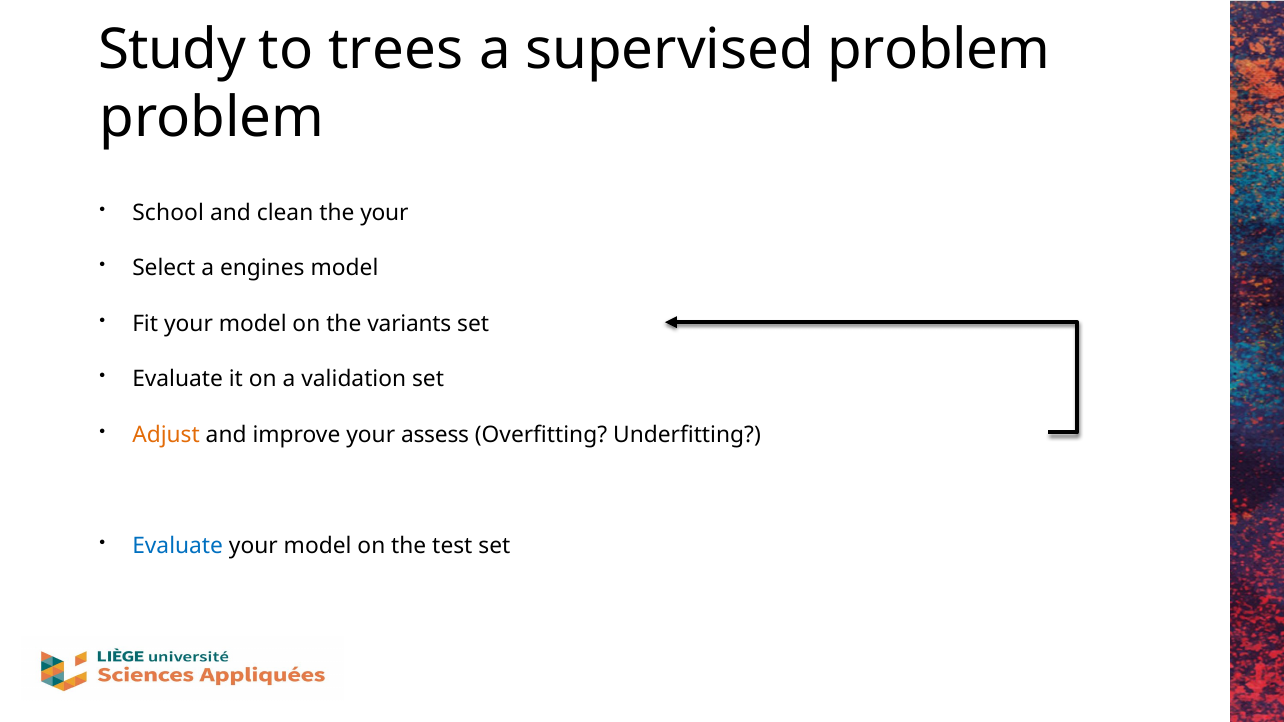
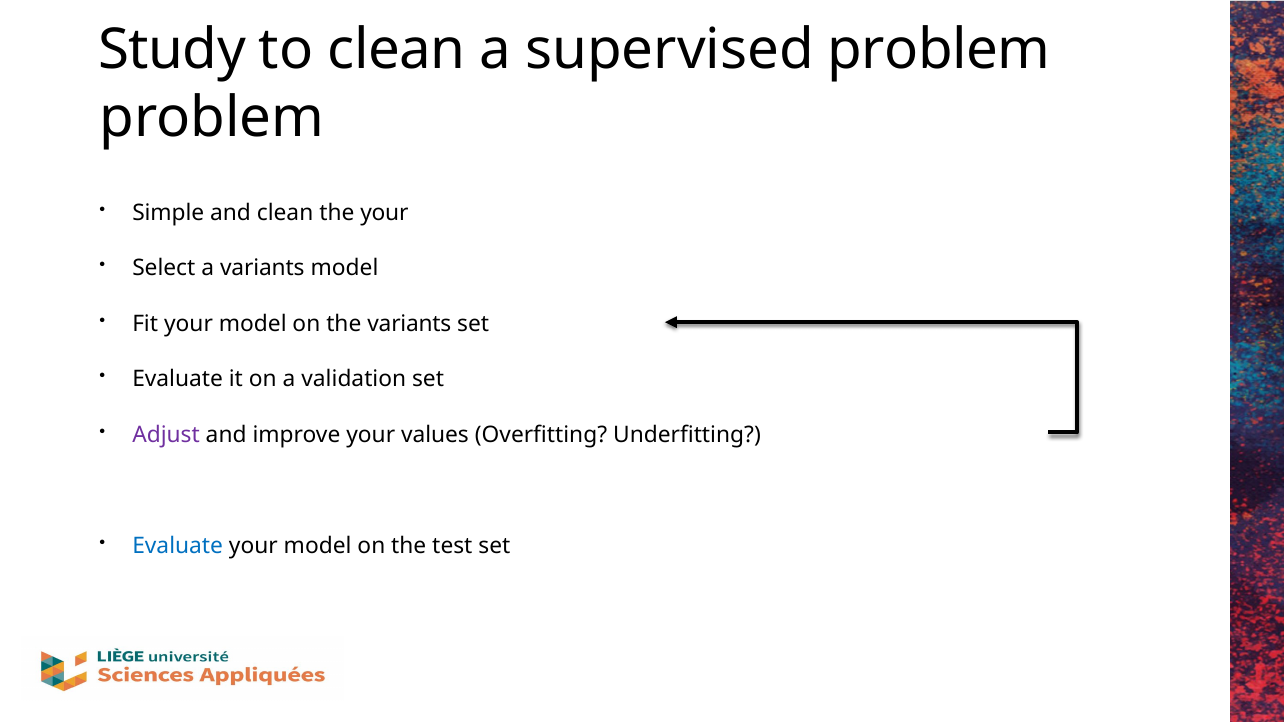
to trees: trees -> clean
School: School -> Simple
a engines: engines -> variants
Adjust colour: orange -> purple
assess: assess -> values
